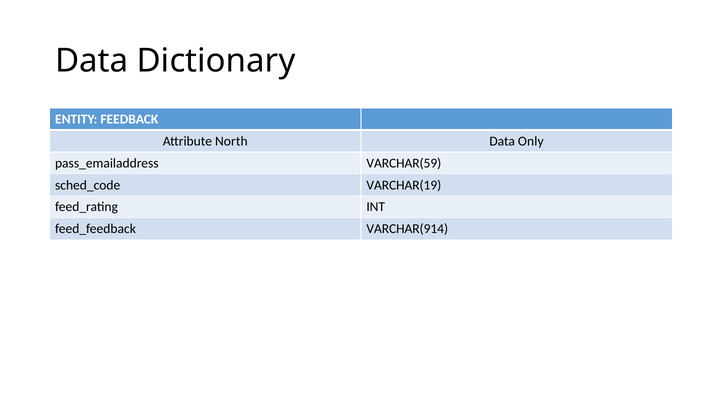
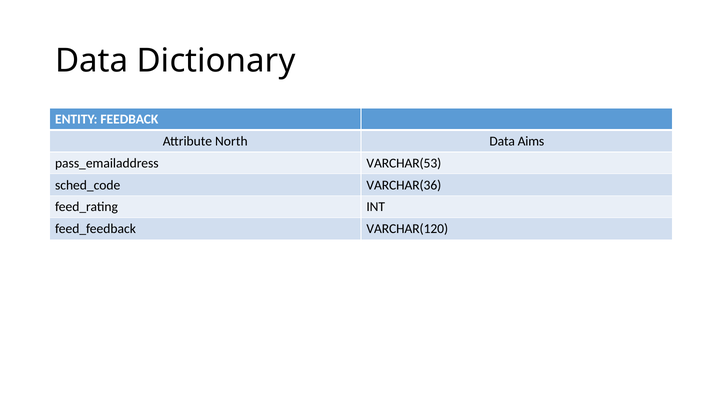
Only: Only -> Aims
VARCHAR(59: VARCHAR(59 -> VARCHAR(53
VARCHAR(19: VARCHAR(19 -> VARCHAR(36
VARCHAR(914: VARCHAR(914 -> VARCHAR(120
